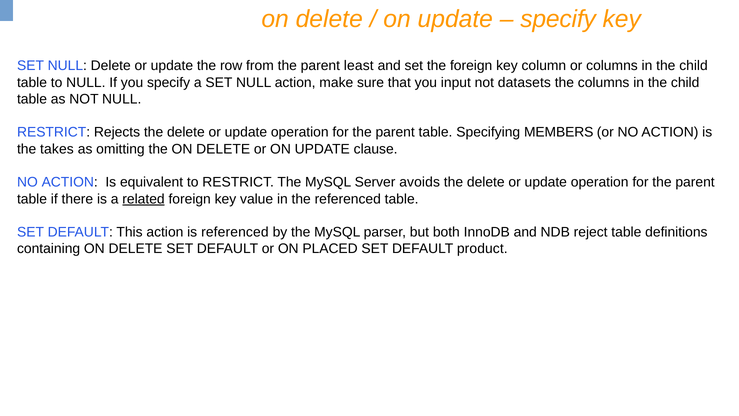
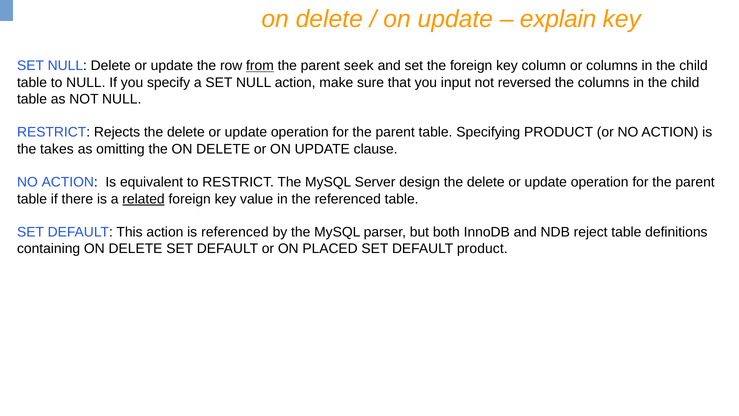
specify at (558, 19): specify -> explain
from underline: none -> present
least: least -> seek
datasets: datasets -> reversed
Specifying MEMBERS: MEMBERS -> PRODUCT
avoids: avoids -> design
